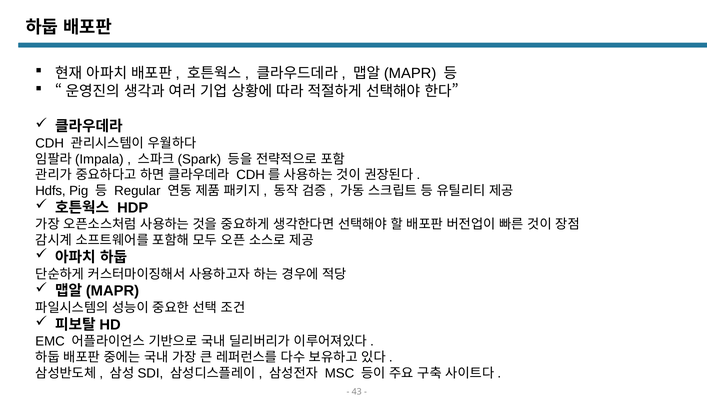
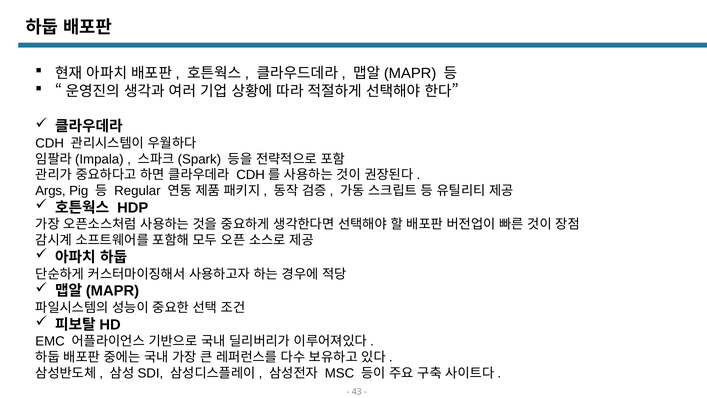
Hdfs: Hdfs -> Args
